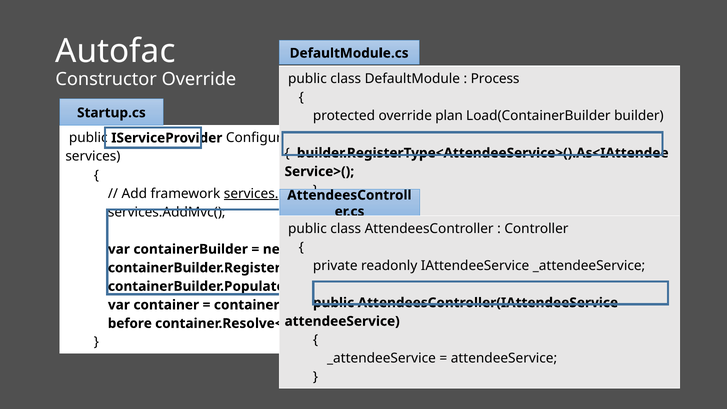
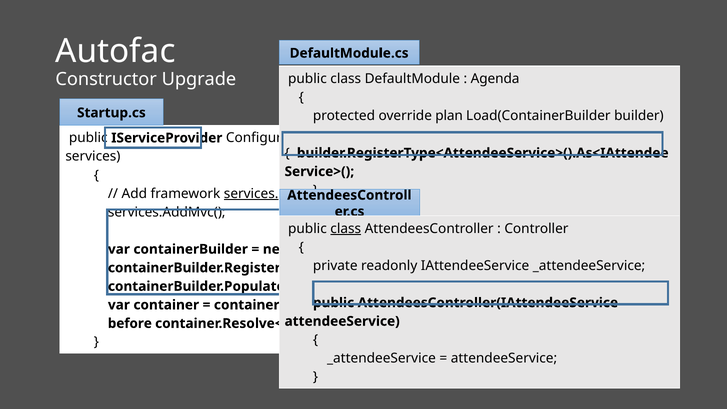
Constructor Override: Override -> Upgrade
Process: Process -> Agenda
class at (346, 228) underline: none -> present
